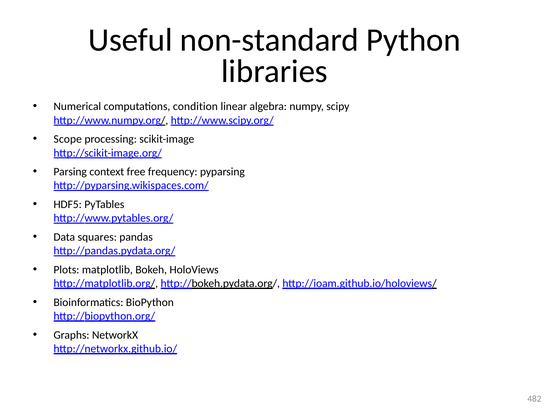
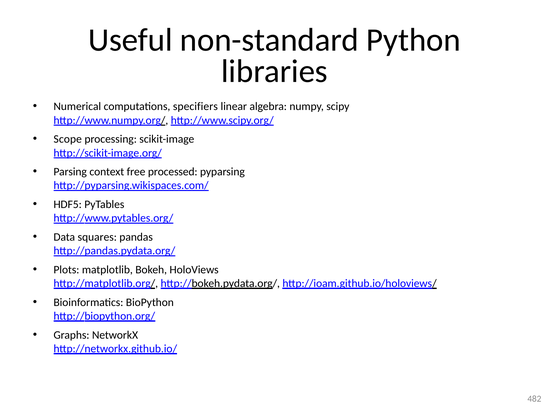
condition: condition -> specifiers
frequency: frequency -> processed
